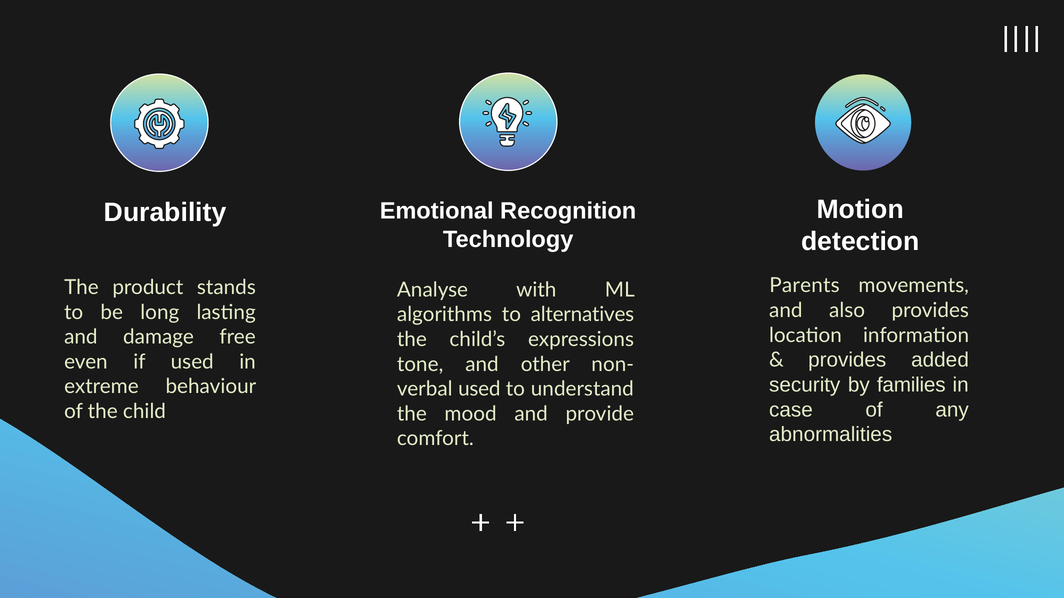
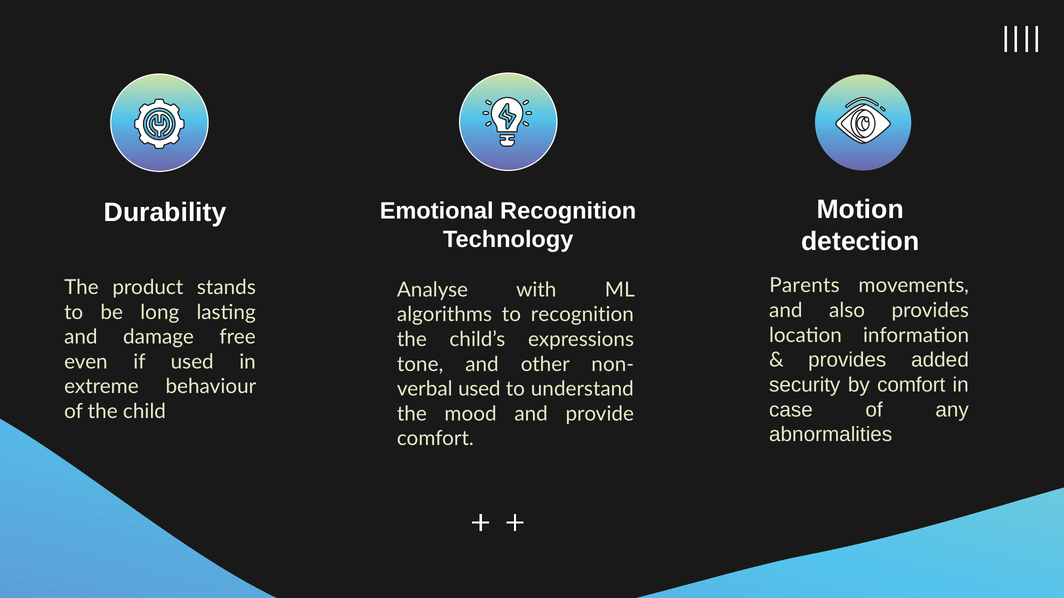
to alternatives: alternatives -> recognition
by families: families -> comfort
